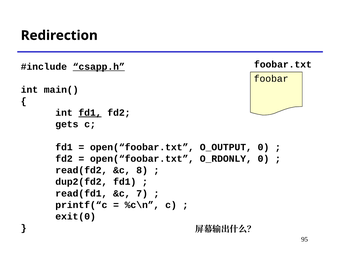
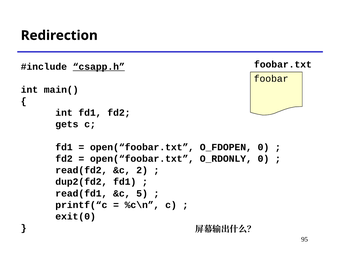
fd1 at (90, 113) underline: present -> none
O_OUTPUT: O_OUTPUT -> O_FDOPEN
8: 8 -> 2
7: 7 -> 5
